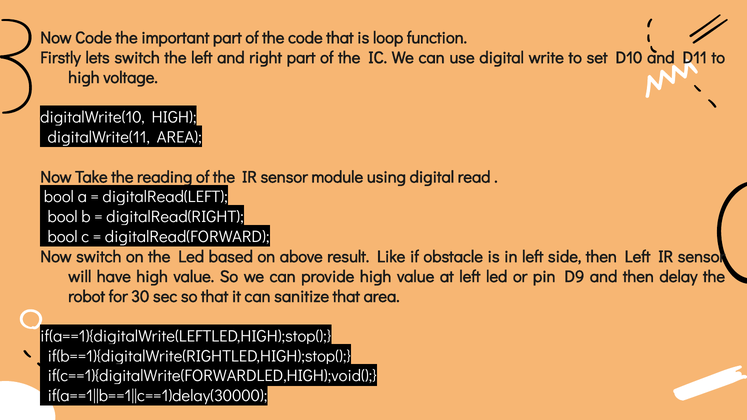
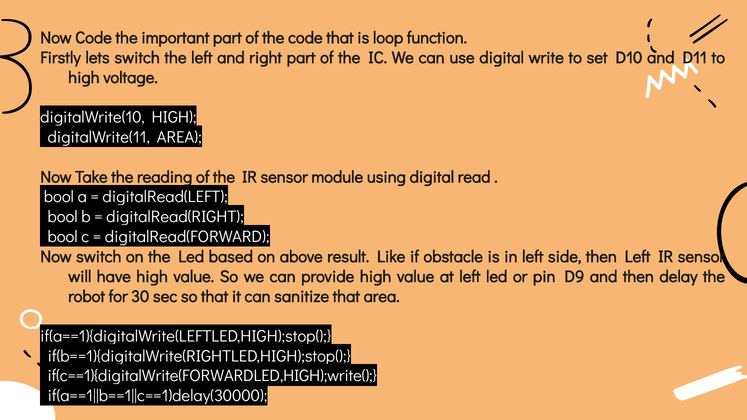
if(c==1){digitalWrite(FORWARDLED,HIGH);void(: if(c==1){digitalWrite(FORWARDLED,HIGH);void( -> if(c==1){digitalWrite(FORWARDLED,HIGH);write(
